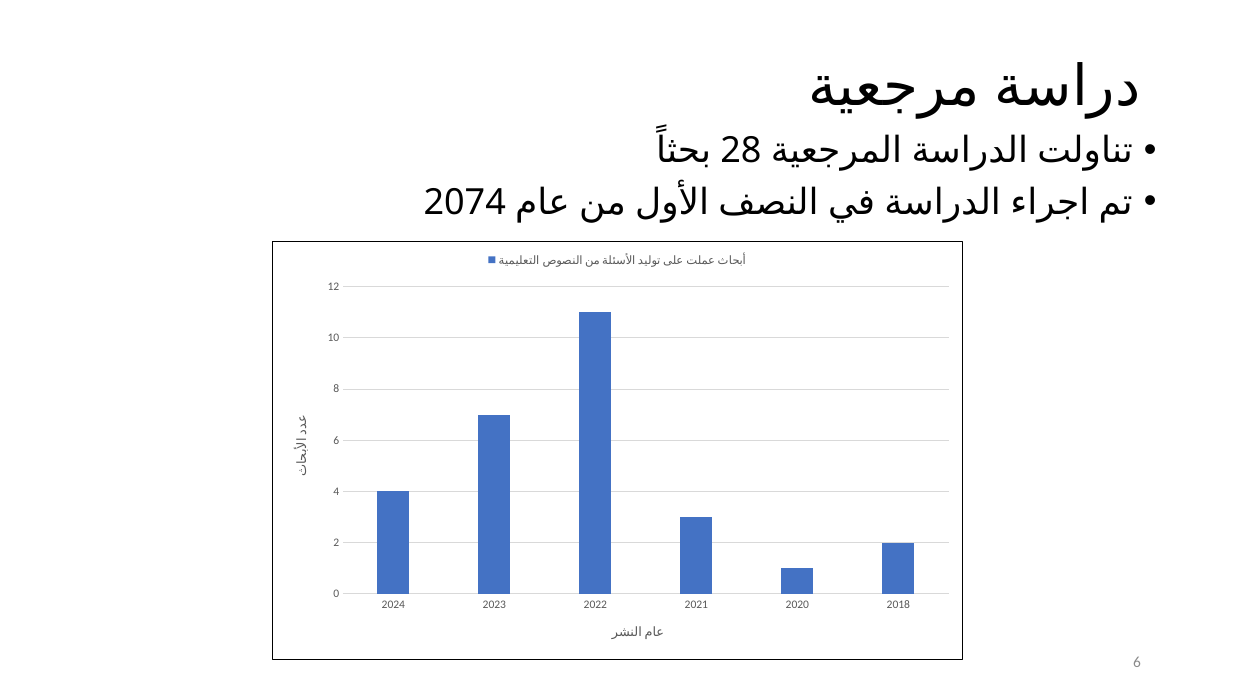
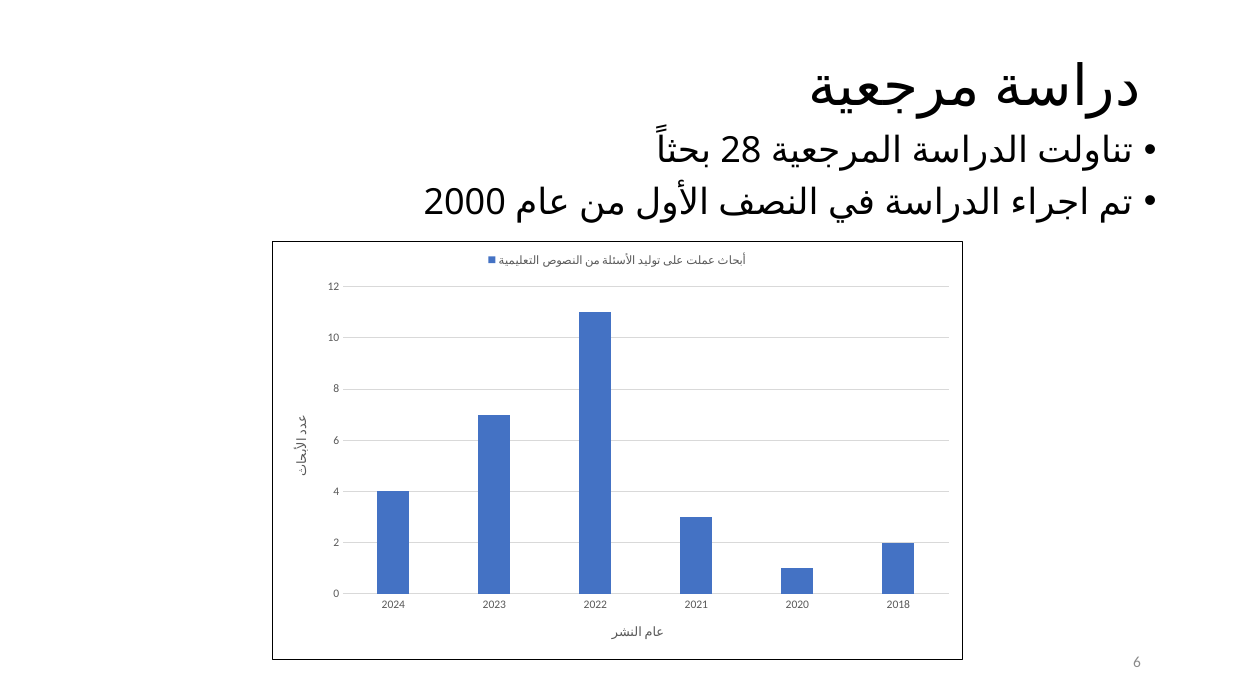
2074: 2074 -> 2000
